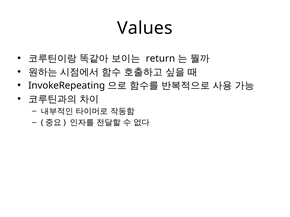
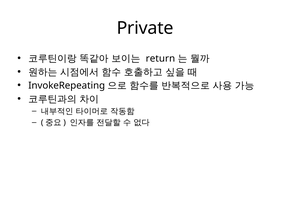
Values: Values -> Private
